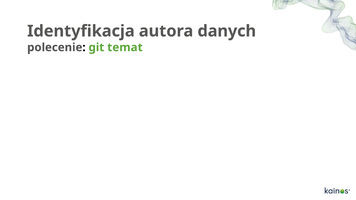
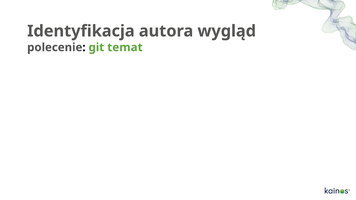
danych: danych -> wygląd
